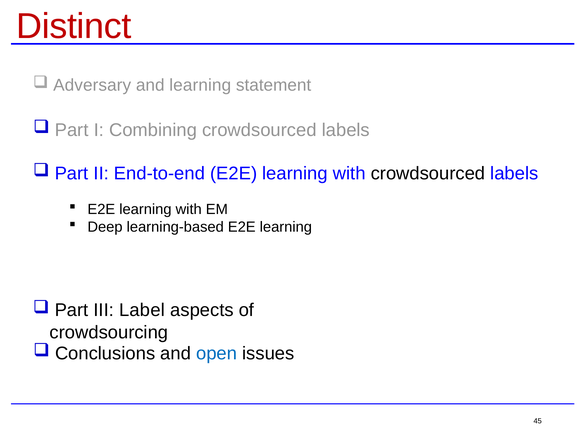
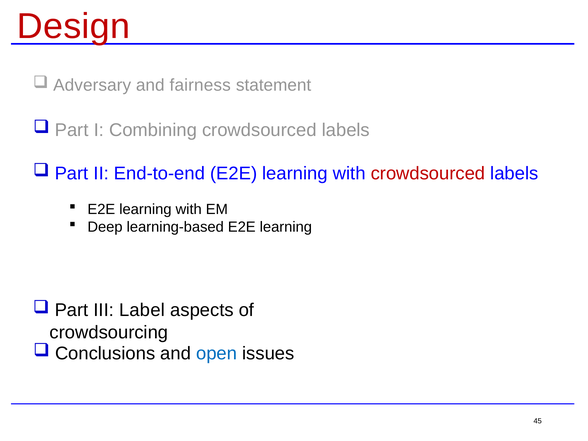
Distinct: Distinct -> Design
and learning: learning -> fairness
crowdsourced at (428, 173) colour: black -> red
